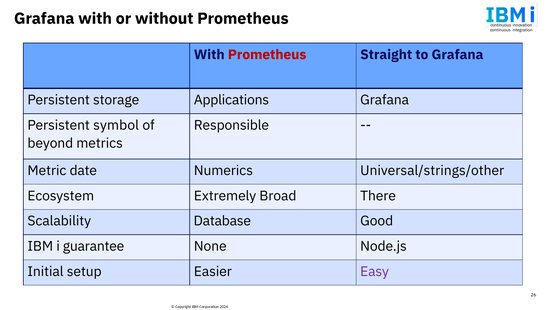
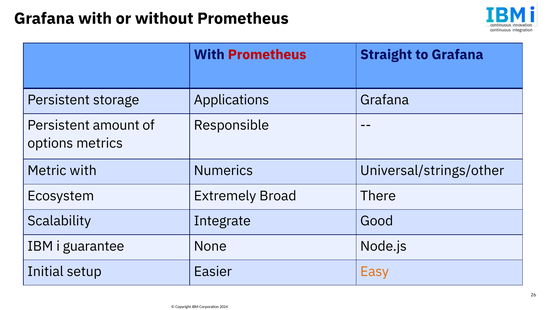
symbol: symbol -> amount
beyond: beyond -> options
Metric date: date -> with
Database: Database -> Integrate
Easy colour: purple -> orange
